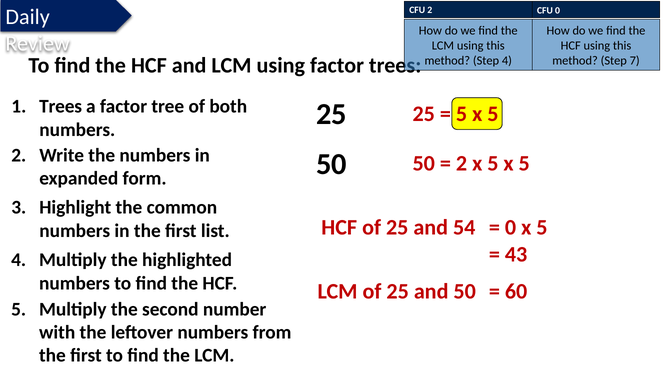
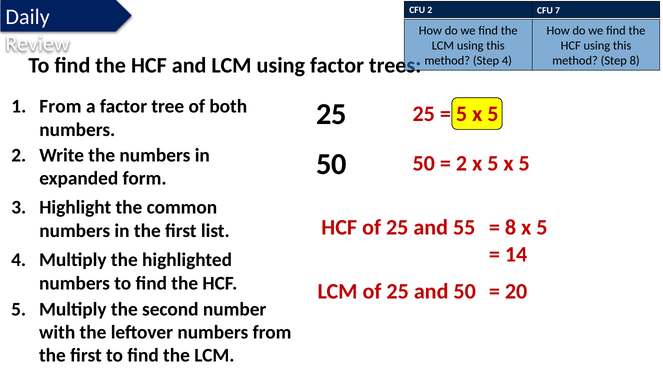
CFU 0: 0 -> 7
Step 7: 7 -> 8
1 Trees: Trees -> From
54: 54 -> 55
0 at (510, 227): 0 -> 8
43: 43 -> 14
60: 60 -> 20
